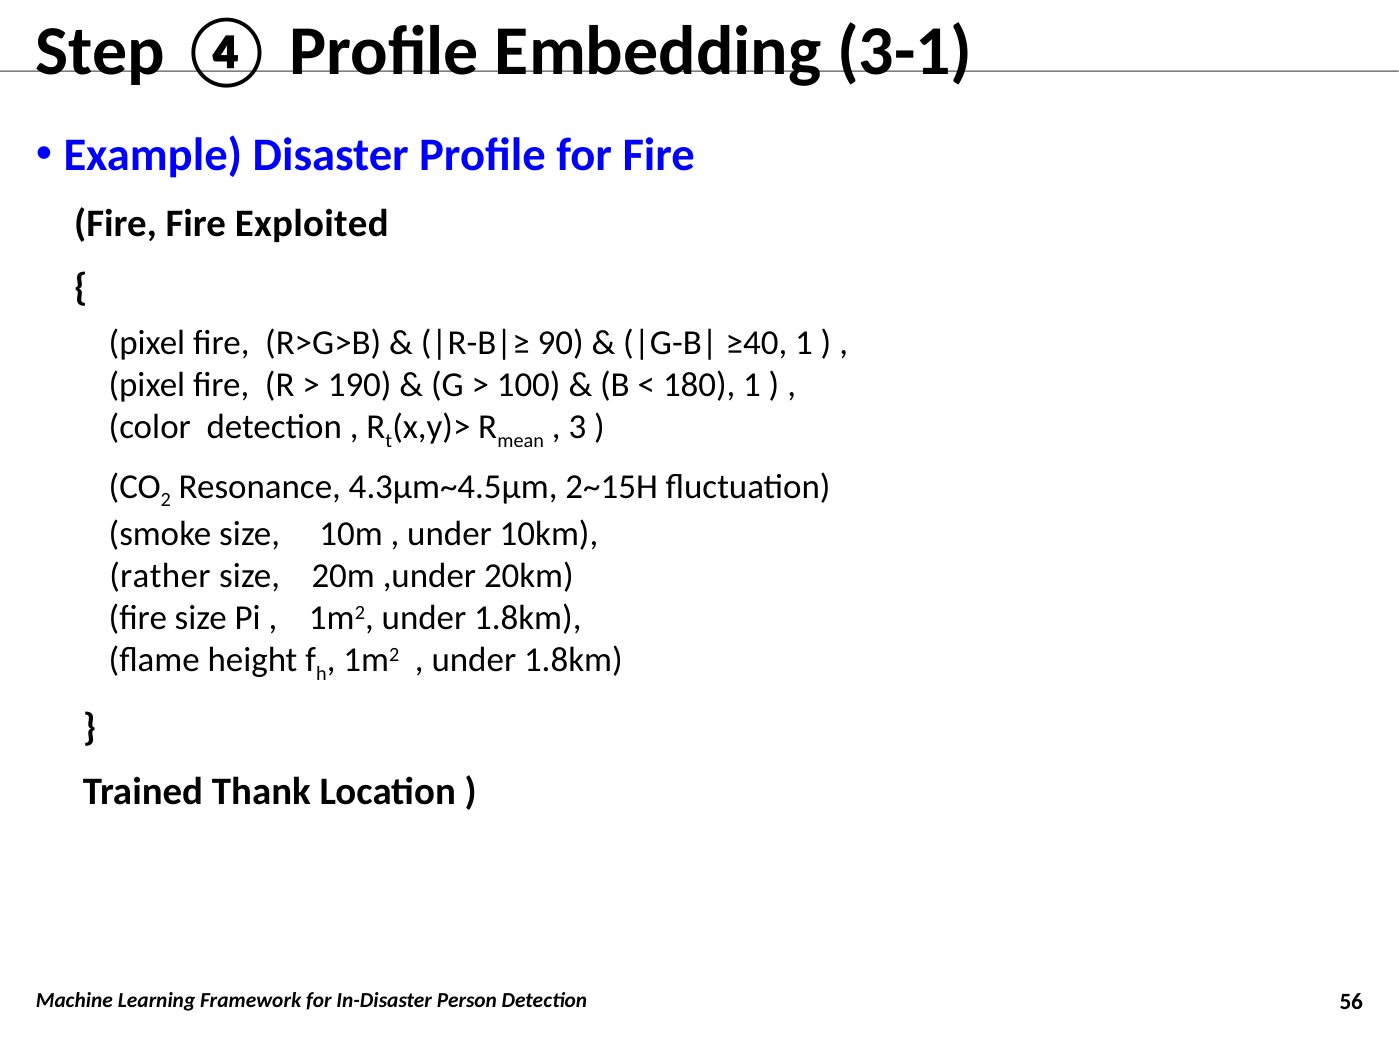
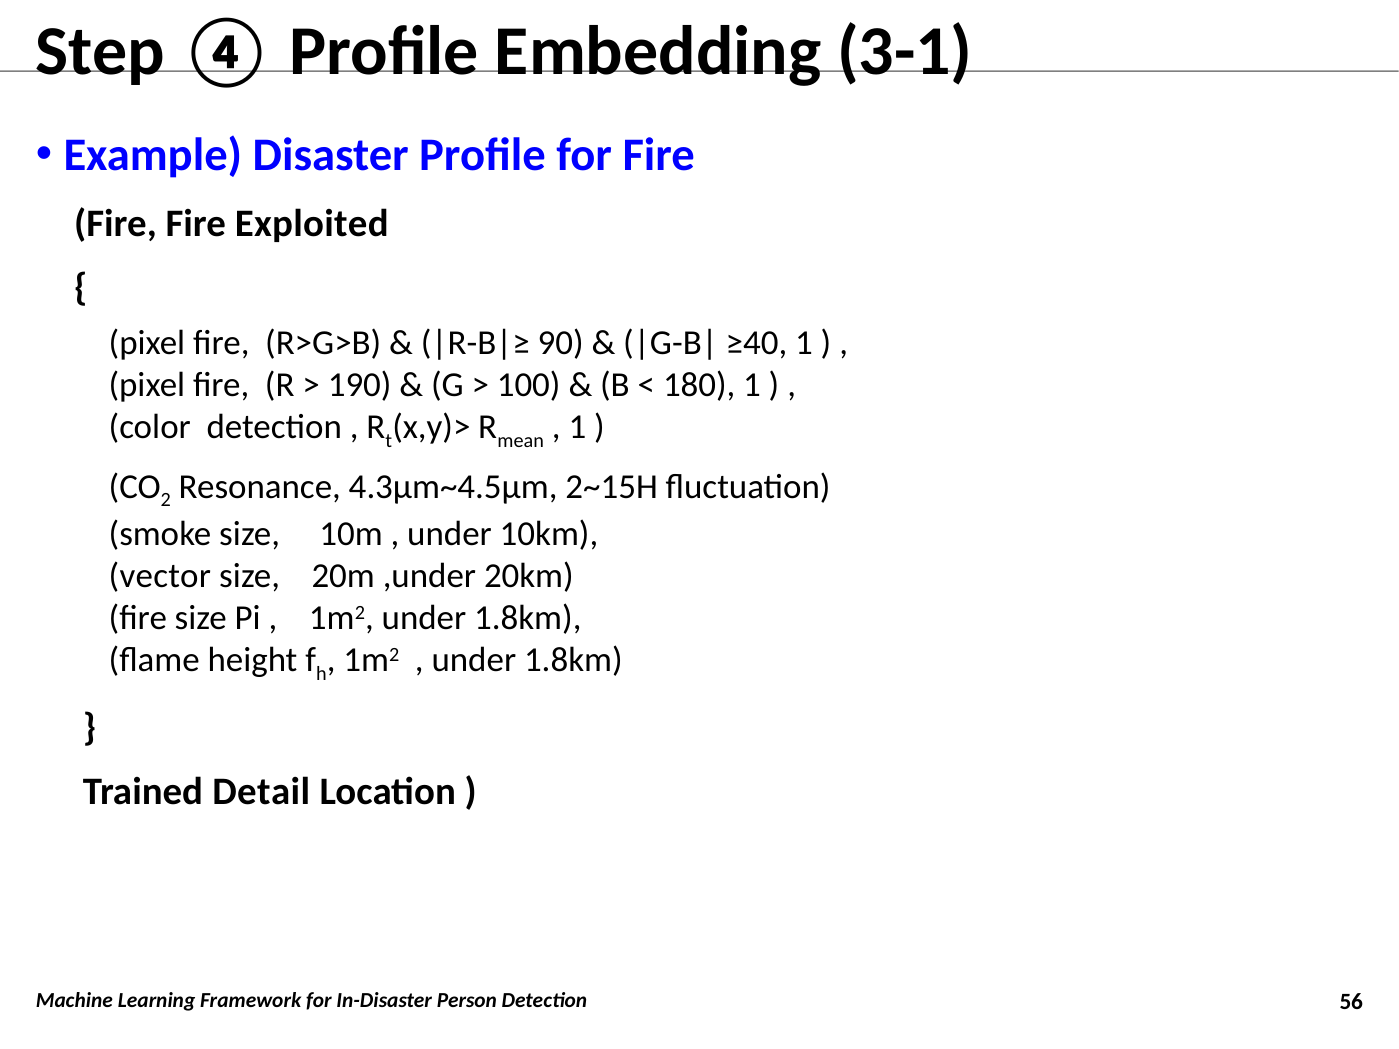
3 at (577, 427): 3 -> 1
rather: rather -> vector
Thank: Thank -> Detail
